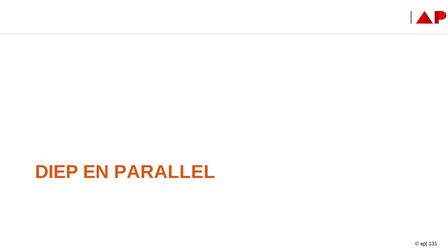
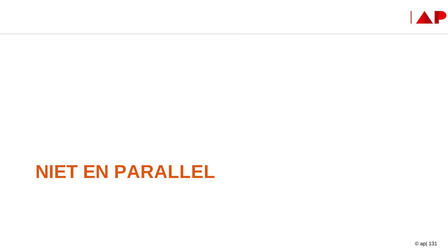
DIEP: DIEP -> NIET
